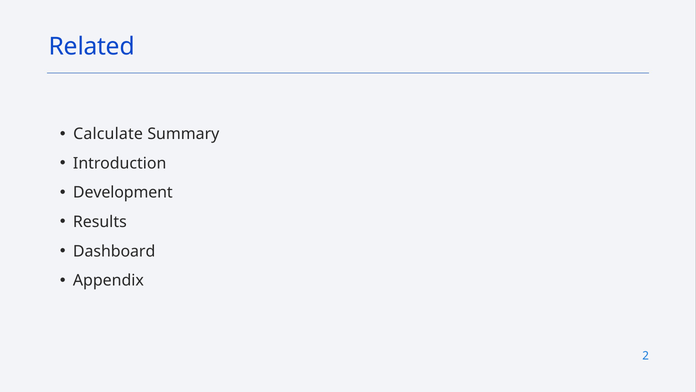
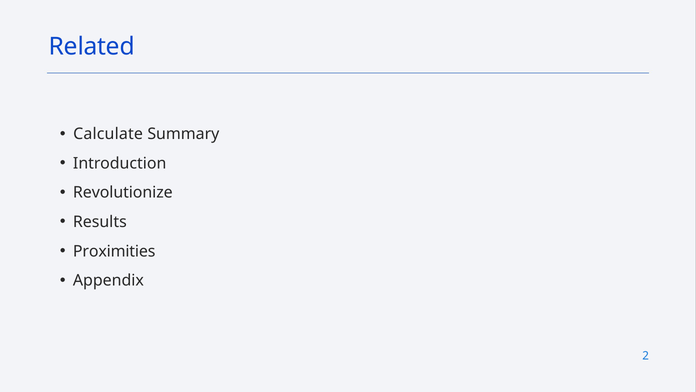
Development: Development -> Revolutionize
Dashboard: Dashboard -> Proximities
